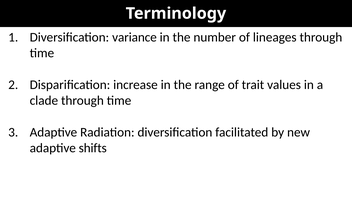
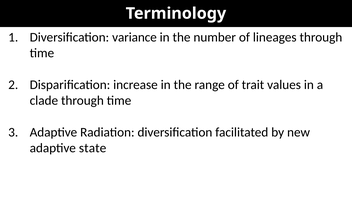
shifts: shifts -> state
